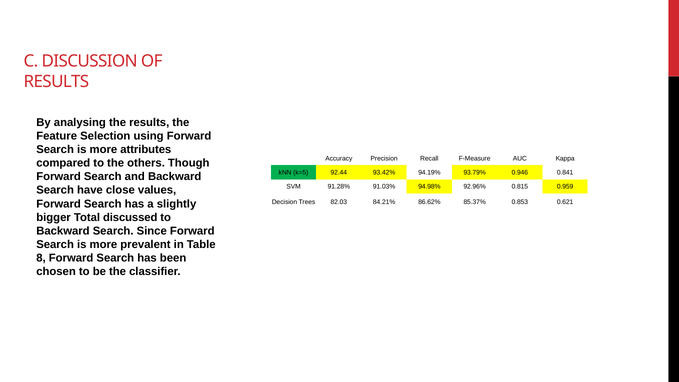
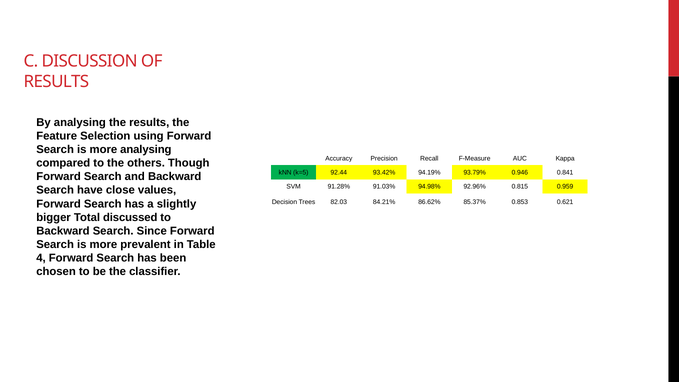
more attributes: attributes -> analysing
8: 8 -> 4
